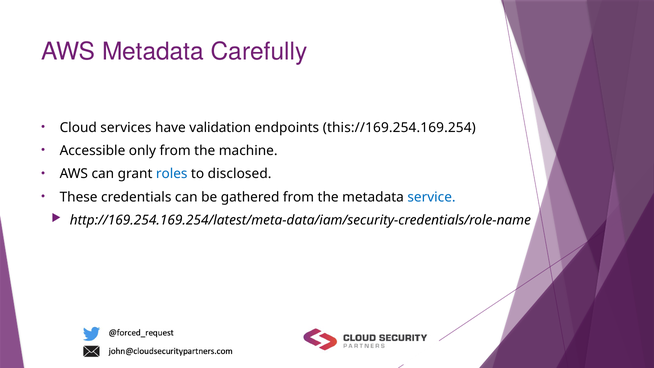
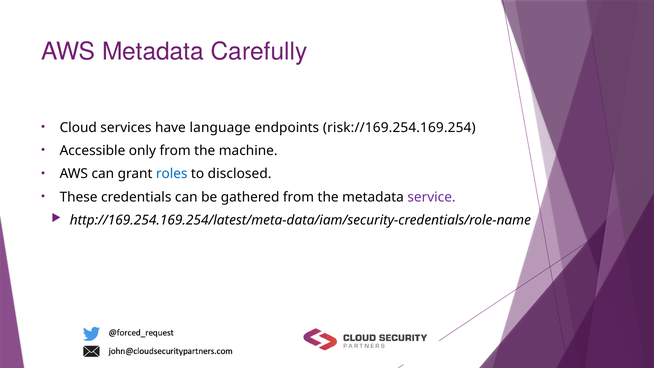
validation: validation -> language
this://169.254.169.254: this://169.254.169.254 -> risk://169.254.169.254
service colour: blue -> purple
